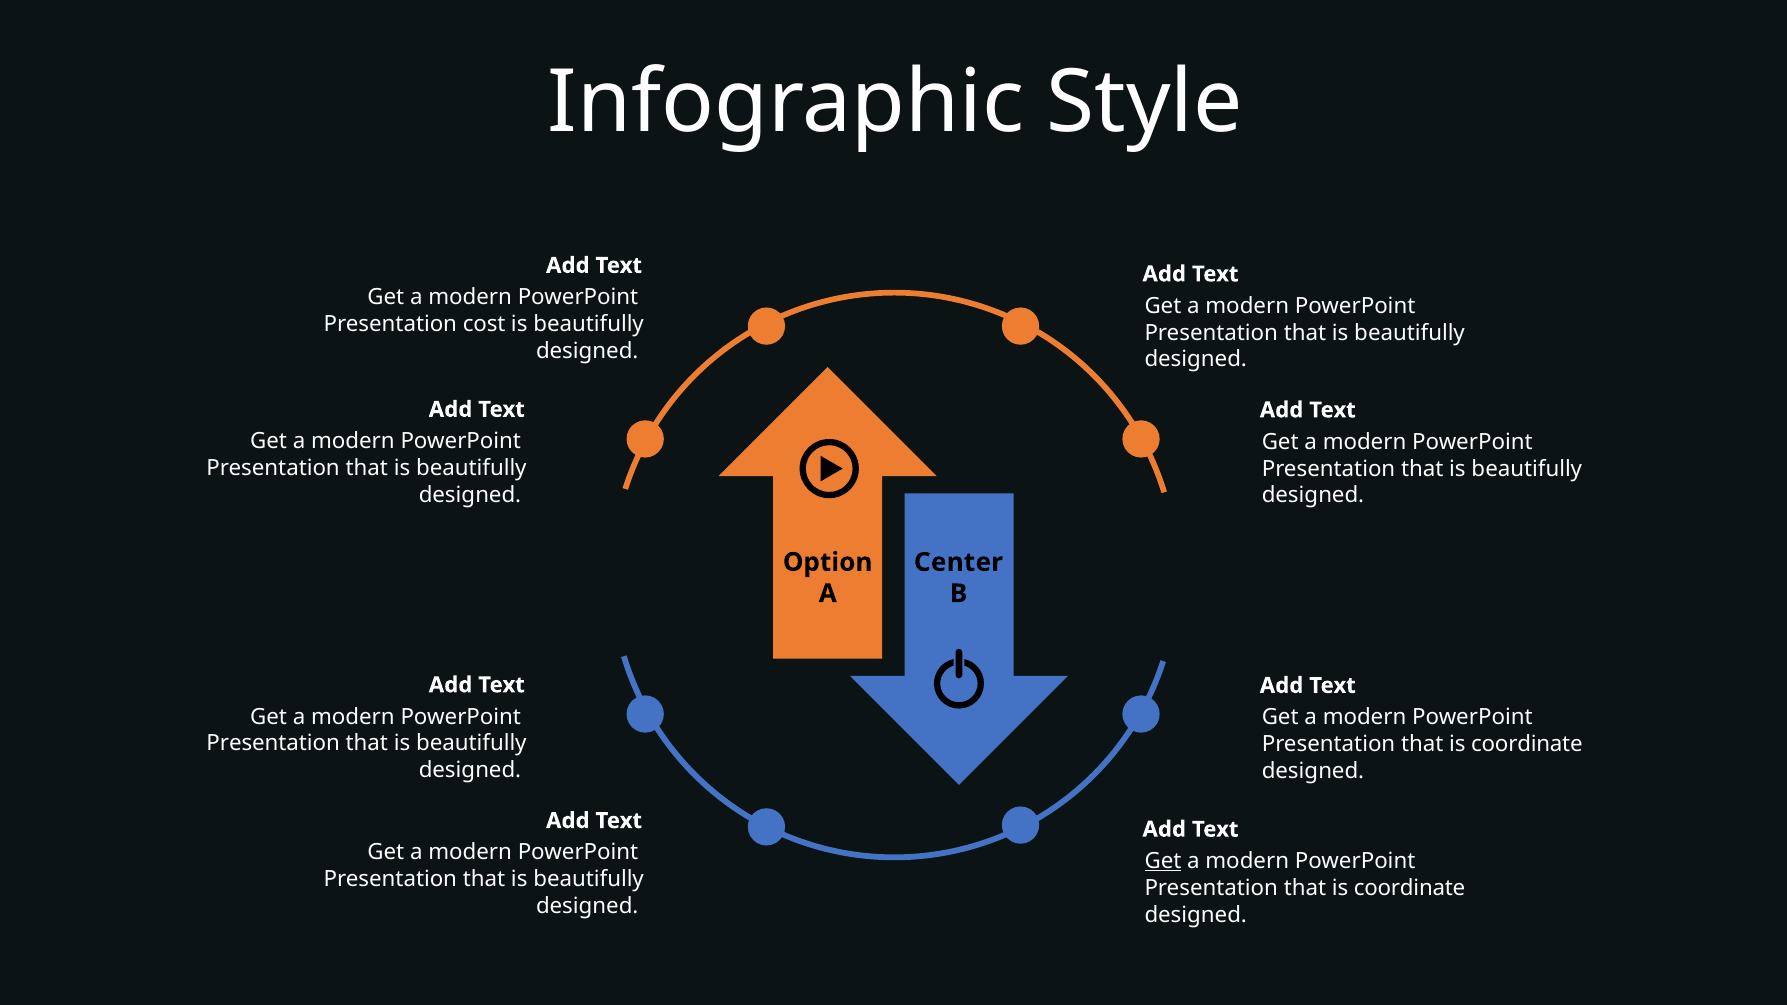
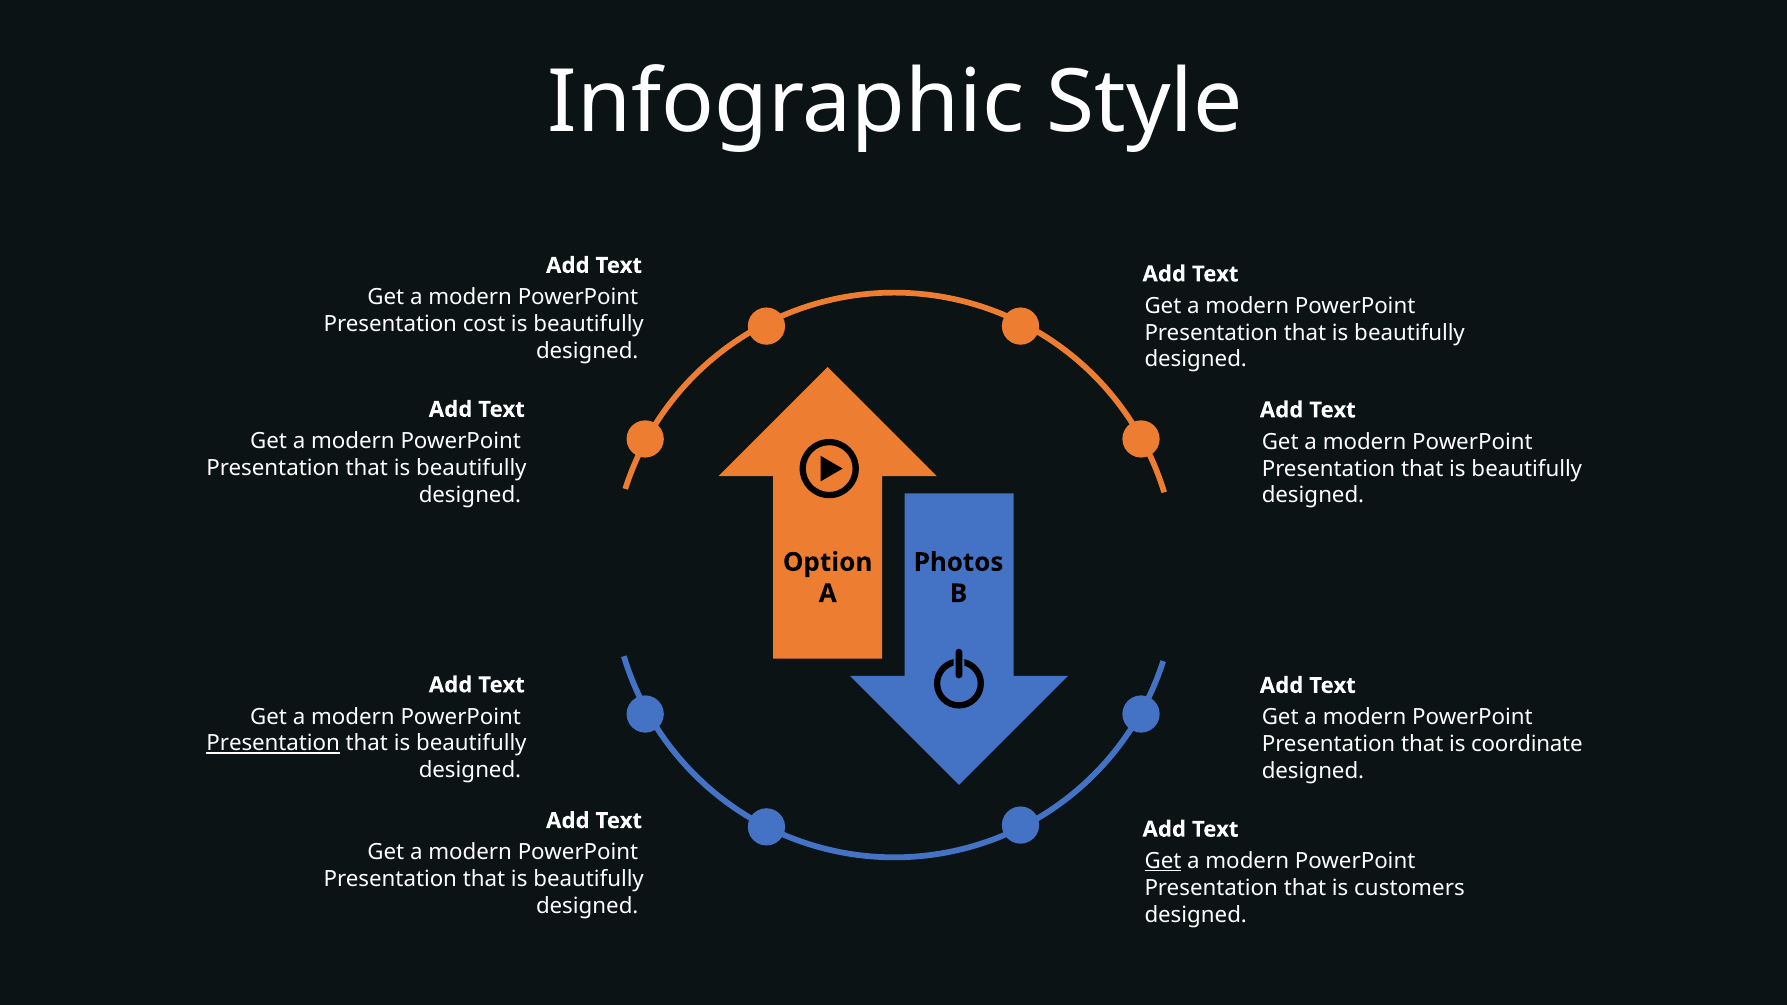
Center: Center -> Photos
Presentation at (273, 744) underline: none -> present
coordinate at (1410, 888): coordinate -> customers
